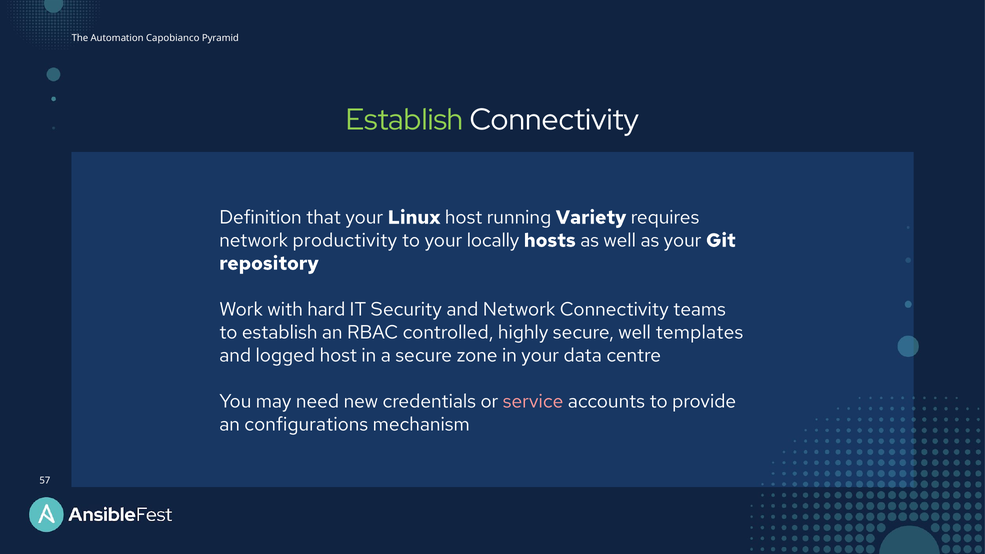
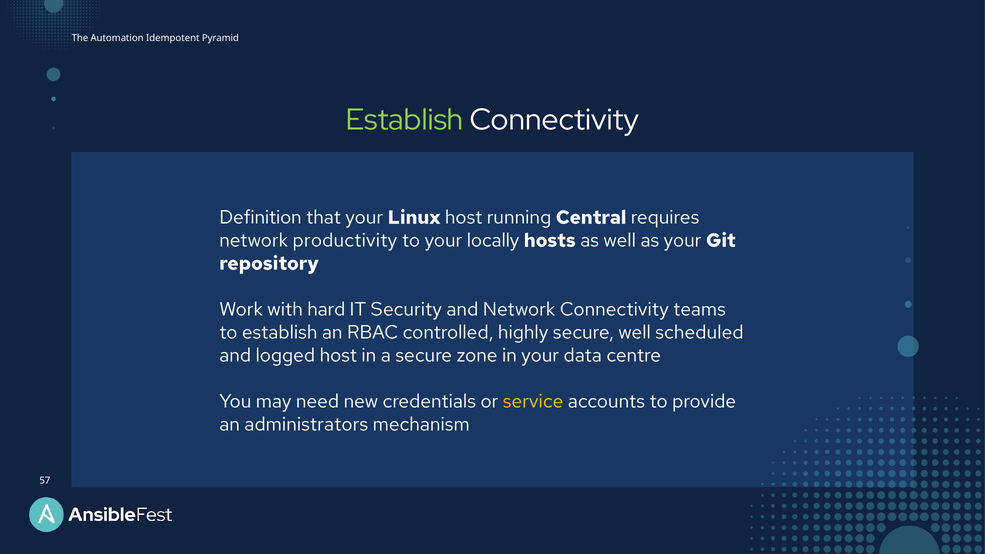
Capobianco: Capobianco -> Idempotent
Variety: Variety -> Central
templates: templates -> scheduled
service colour: pink -> yellow
configurations: configurations -> administrators
